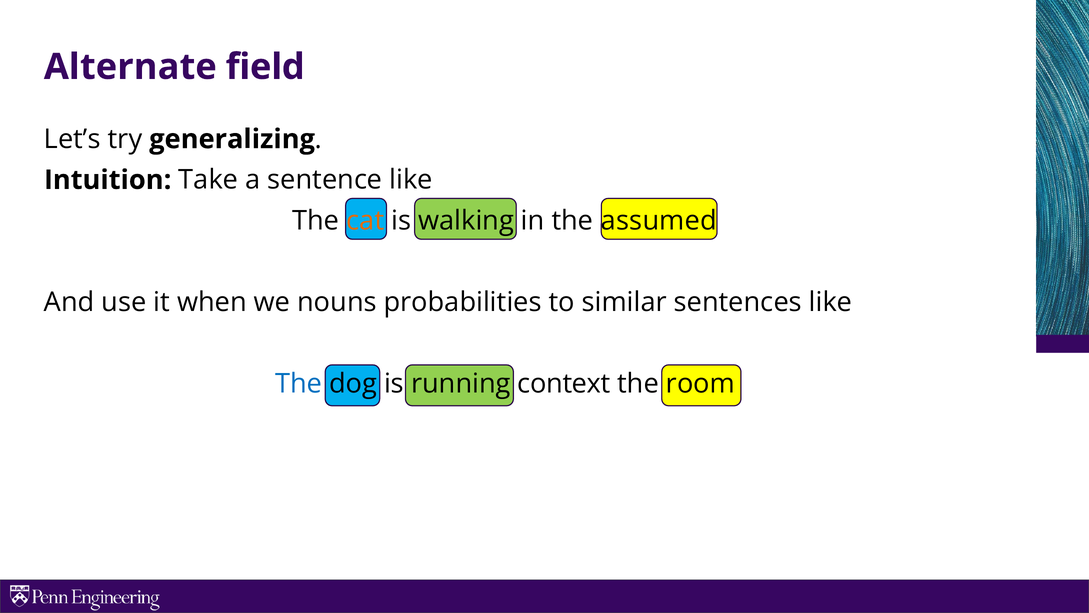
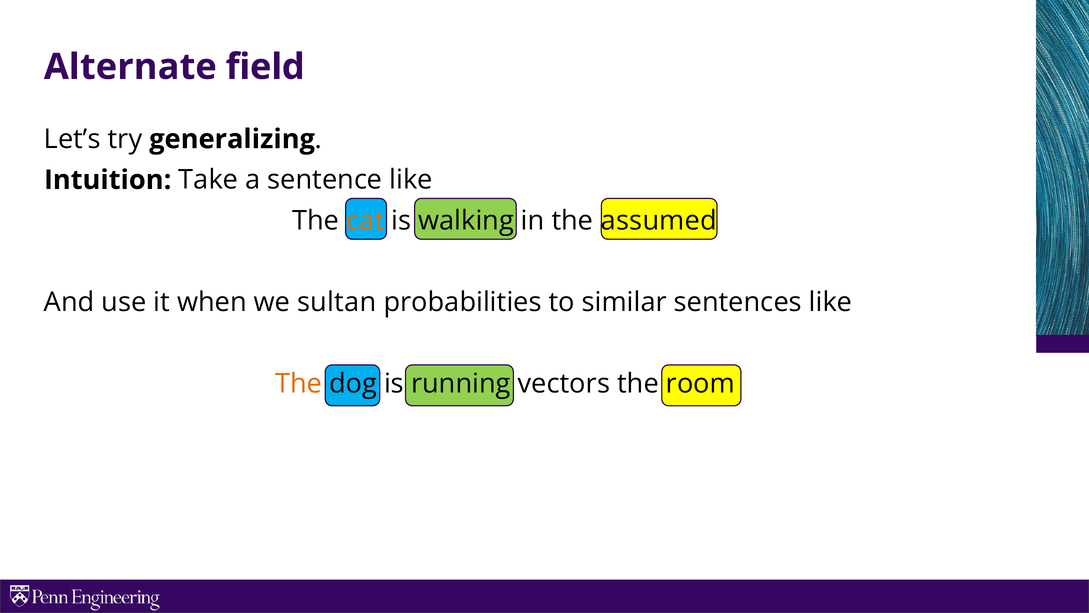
nouns: nouns -> sultan
The at (299, 384) colour: blue -> orange
context: context -> vectors
